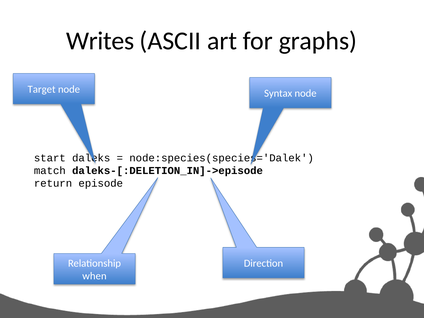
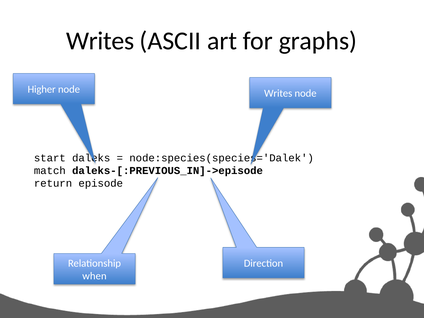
Target: Target -> Higher
node Syntax: Syntax -> Writes
daleks-[:DELETION_IN]->episode: daleks-[:DELETION_IN]->episode -> daleks-[:PREVIOUS_IN]->episode
